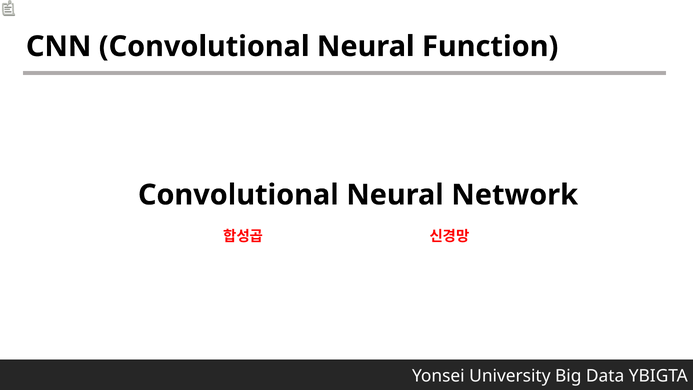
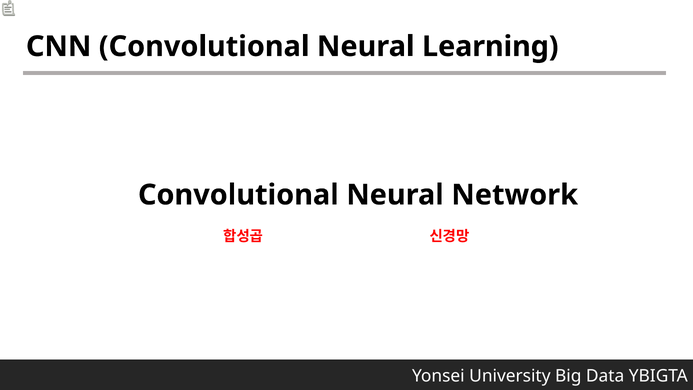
Function: Function -> Learning
